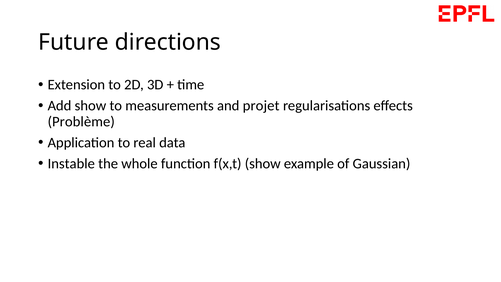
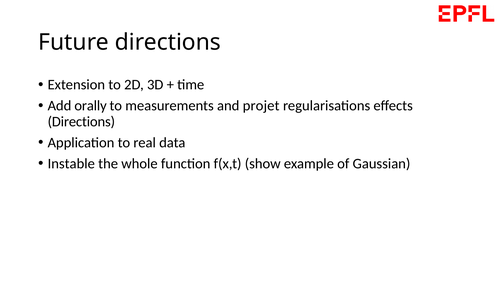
Add show: show -> orally
Problème at (81, 121): Problème -> Directions
